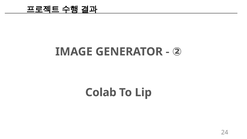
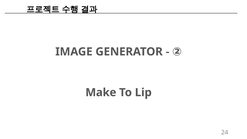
Colab: Colab -> Make
